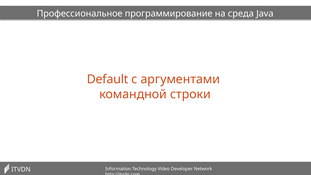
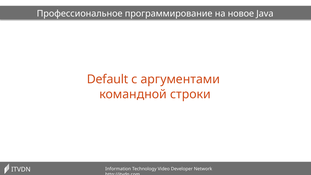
среда: среда -> новое
